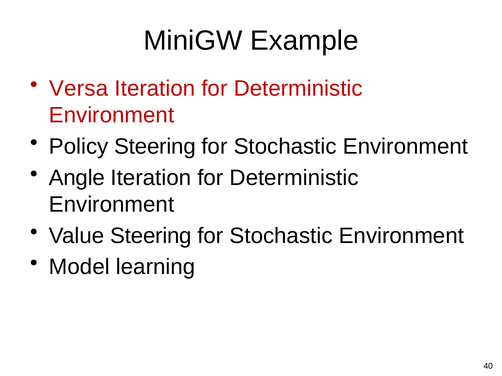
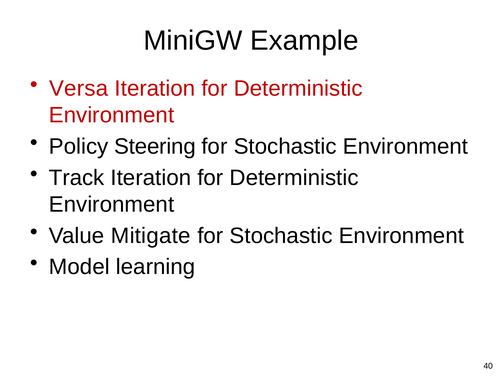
Angle: Angle -> Track
Value Steering: Steering -> Mitigate
